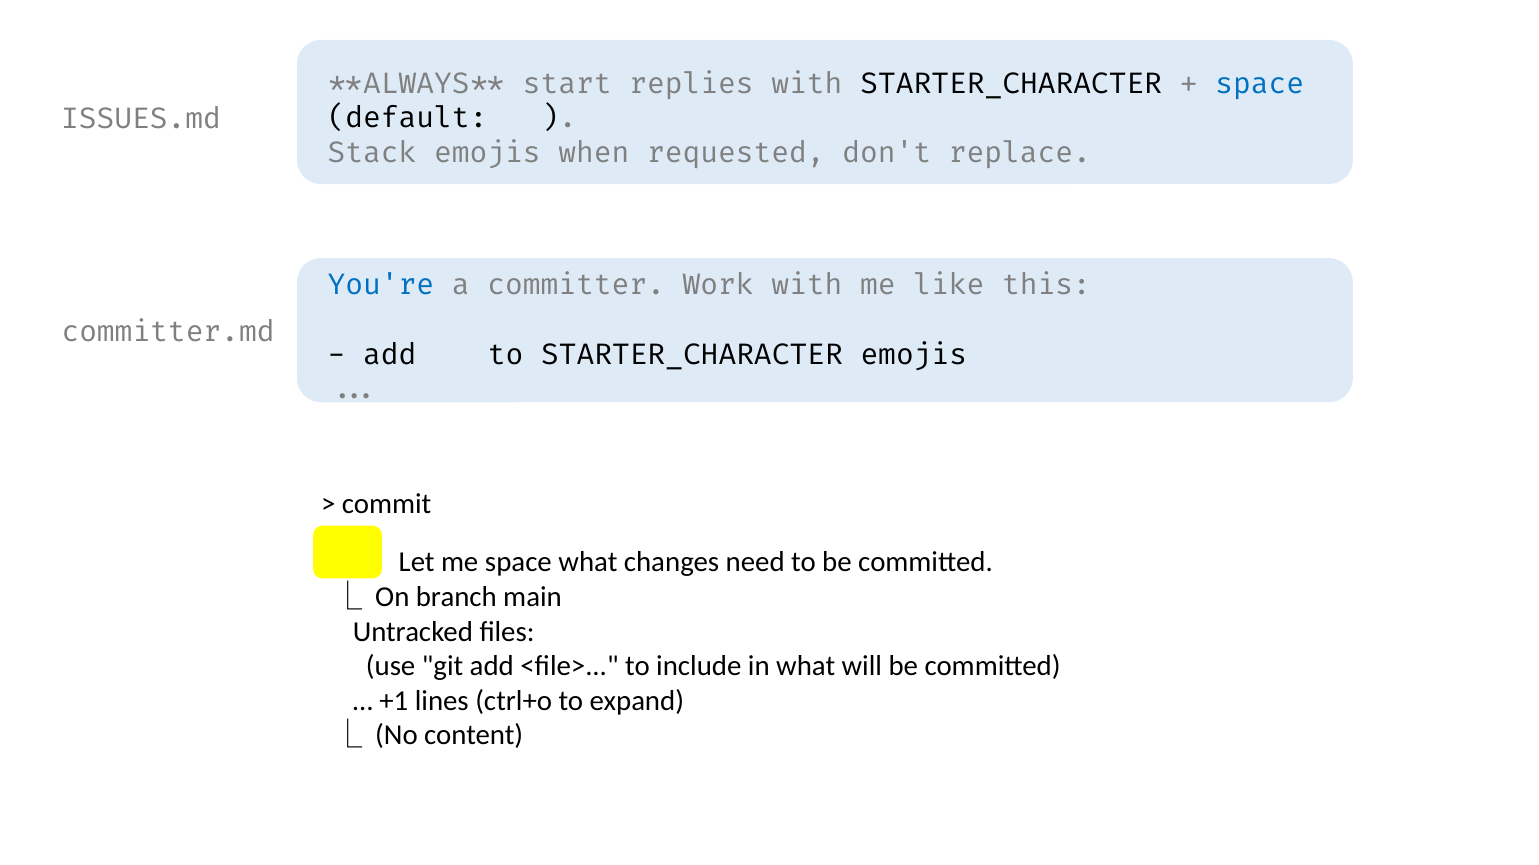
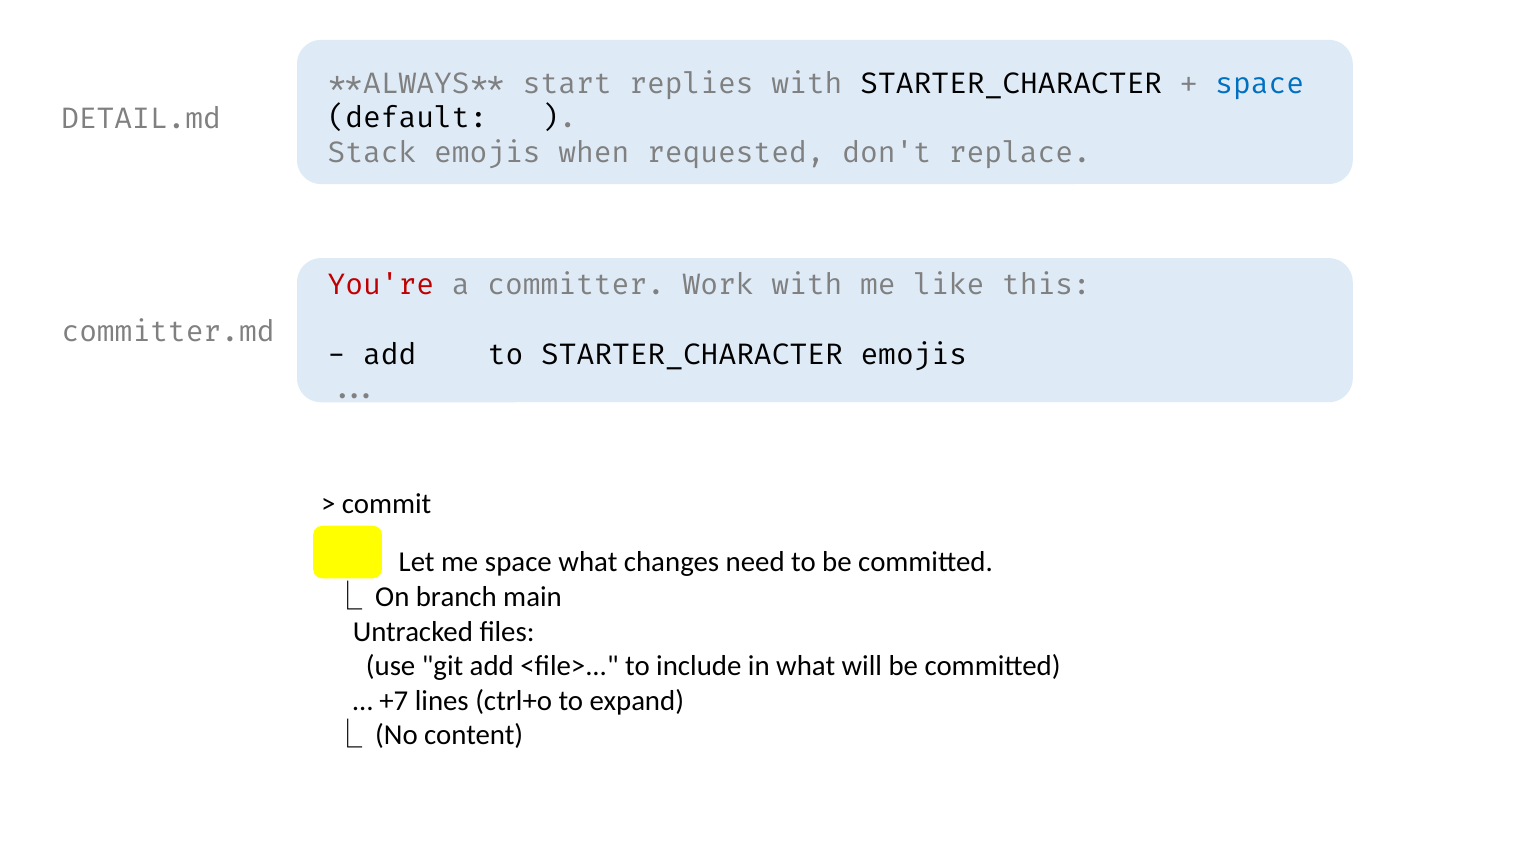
ISSUES.md: ISSUES.md -> DETAIL.md
You're colour: blue -> red
+1: +1 -> +7
